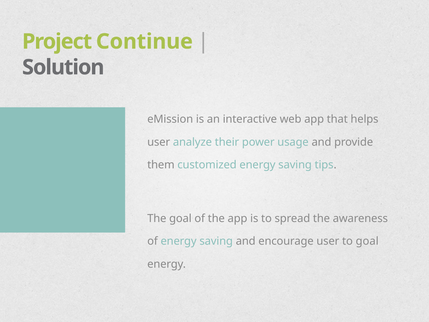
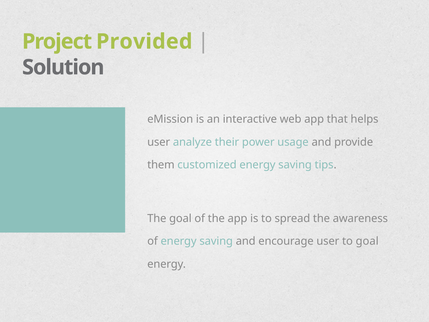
Continue: Continue -> Provided
